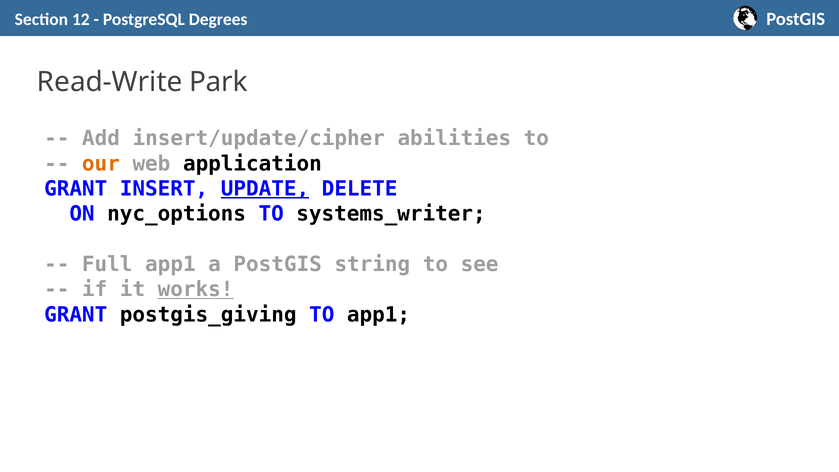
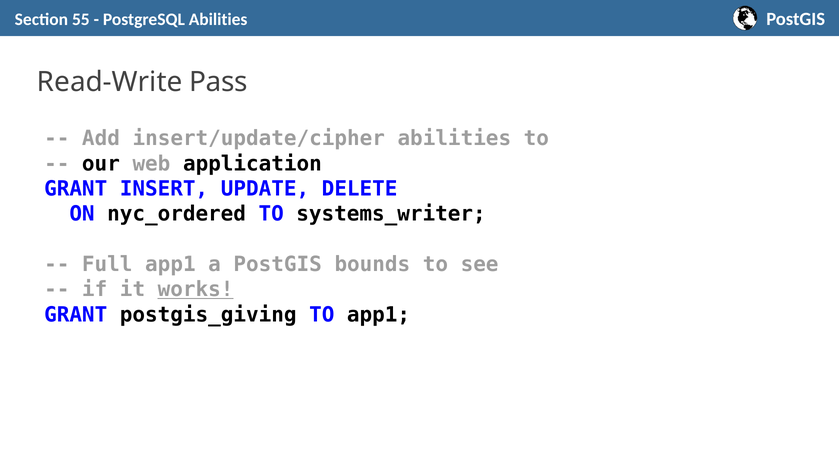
12: 12 -> 55
PostgreSQL Degrees: Degrees -> Abilities
Park: Park -> Pass
our colour: orange -> black
UPDATE underline: present -> none
nyc_options: nyc_options -> nyc_ordered
string: string -> bounds
